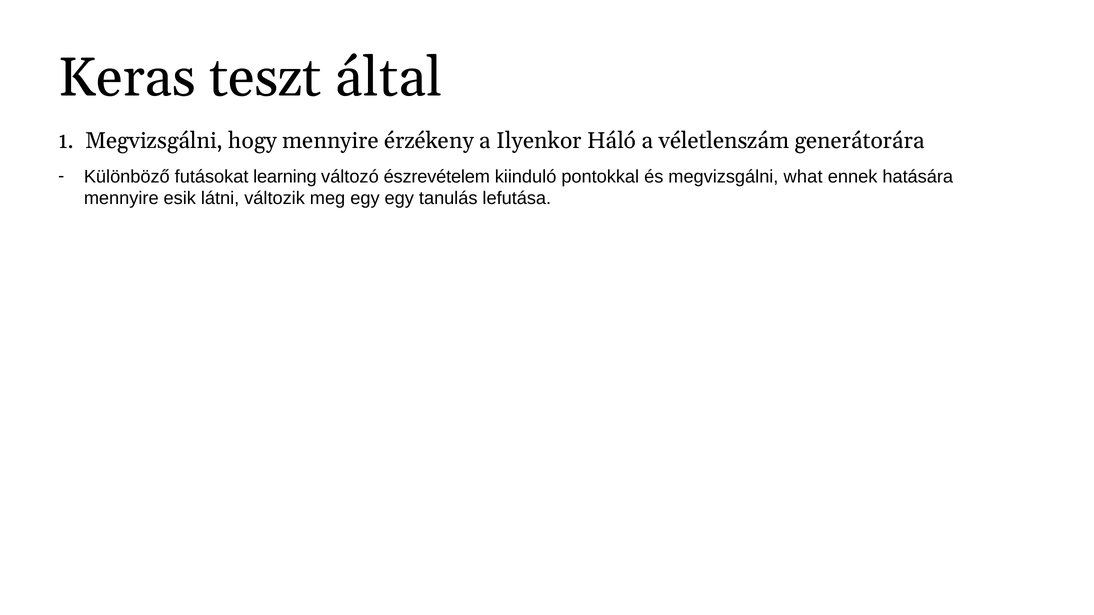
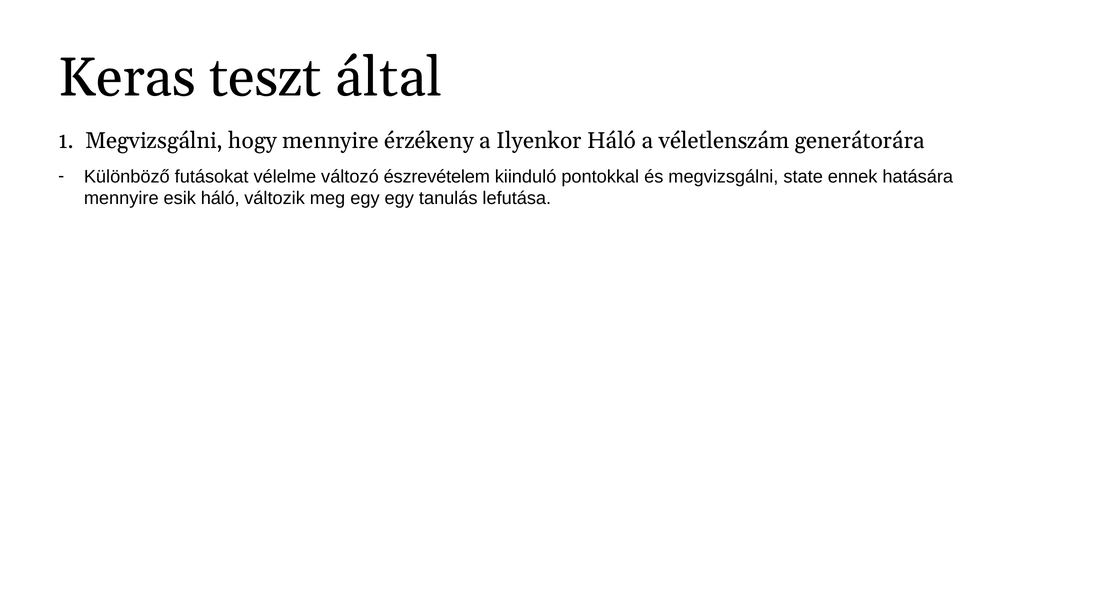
learning: learning -> vélelme
what: what -> state
esik látni: látni -> háló
